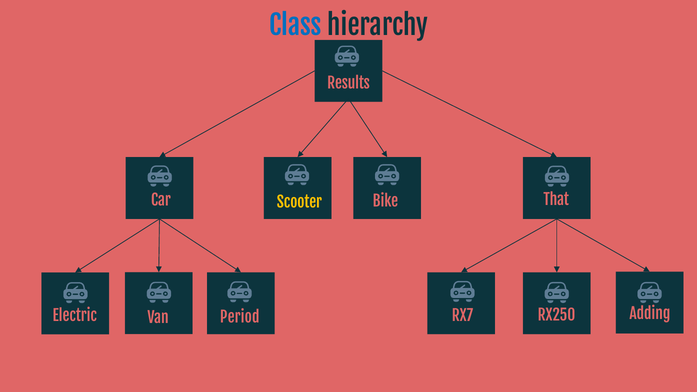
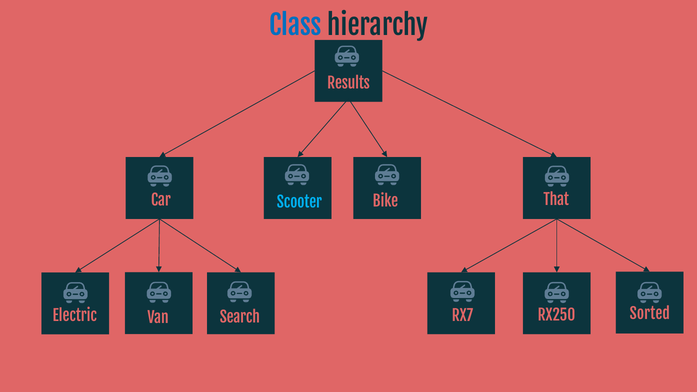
Scooter colour: yellow -> light blue
Period: Period -> Search
Adding: Adding -> Sorted
